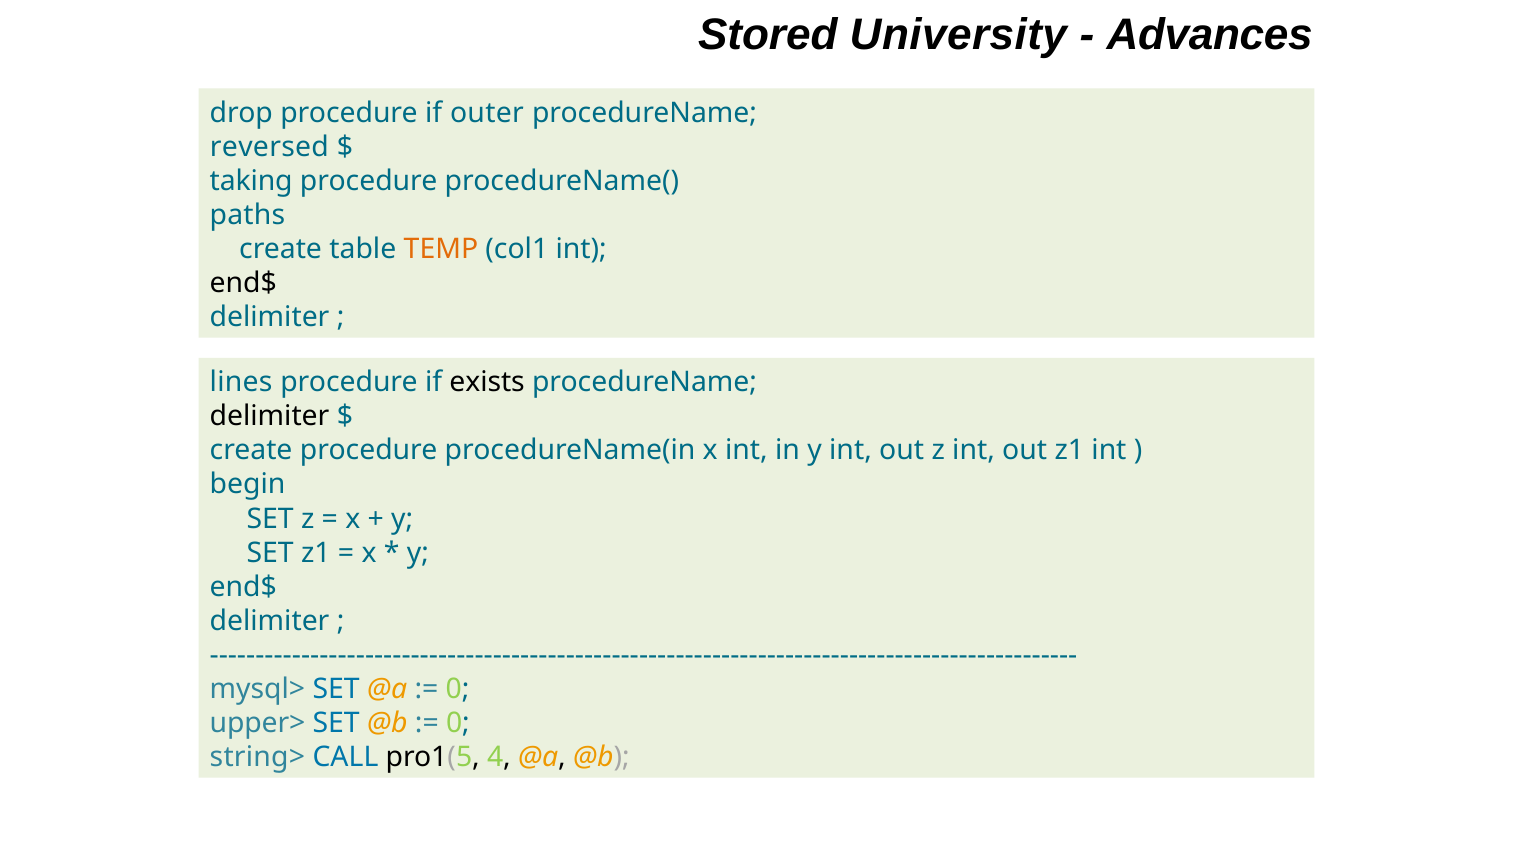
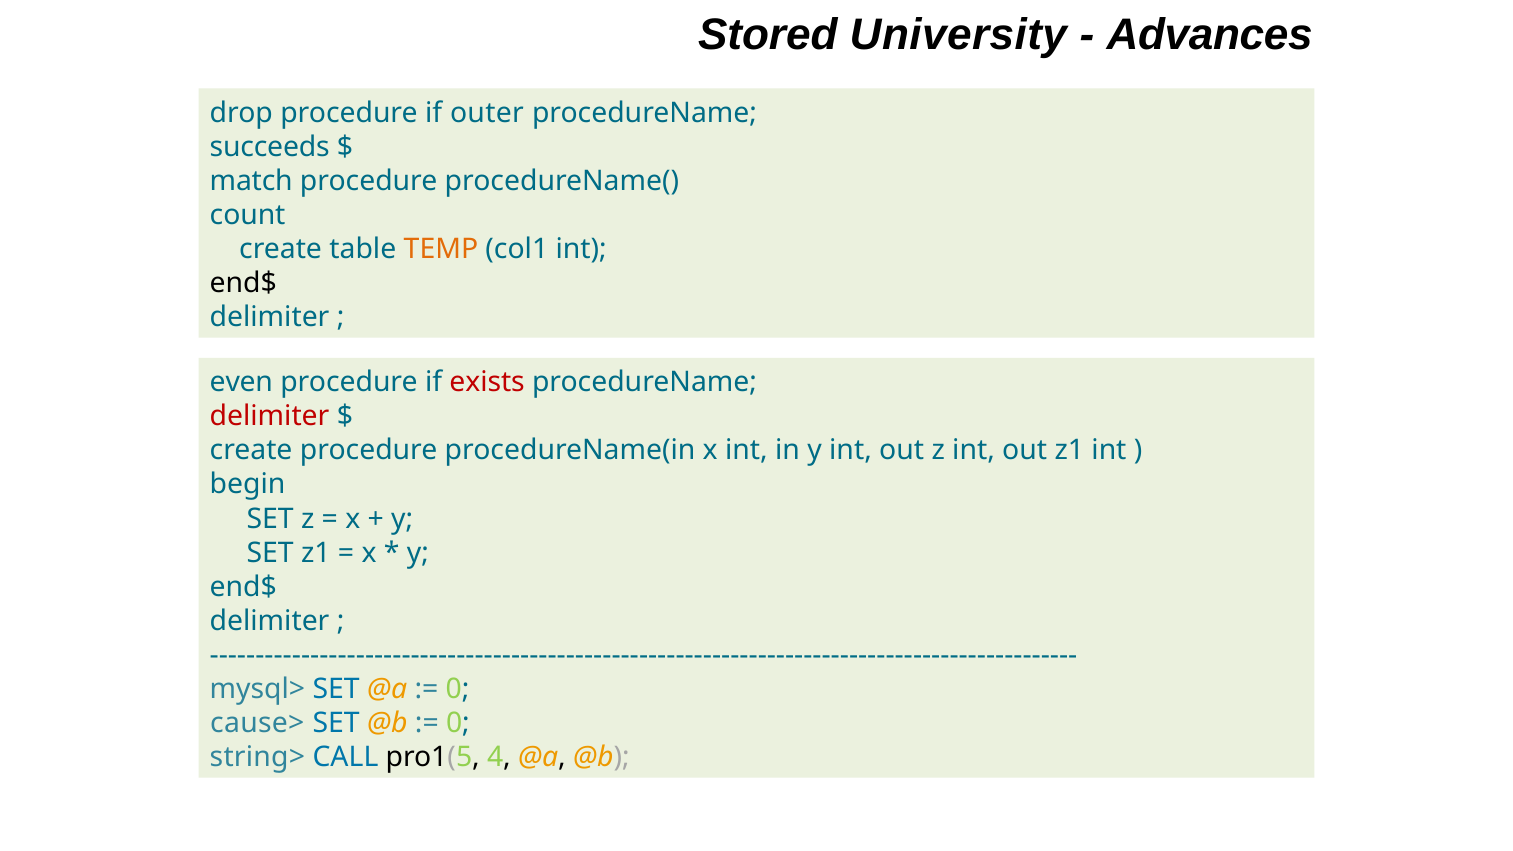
reversed: reversed -> succeeds
taking: taking -> match
paths: paths -> count
lines: lines -> even
exists colour: black -> red
delimiter at (270, 417) colour: black -> red
upper>: upper> -> cause>
